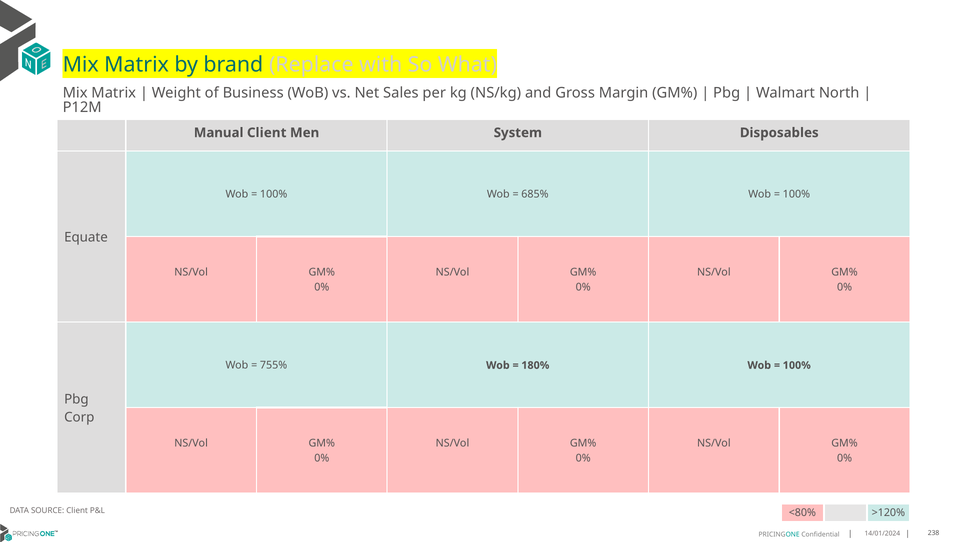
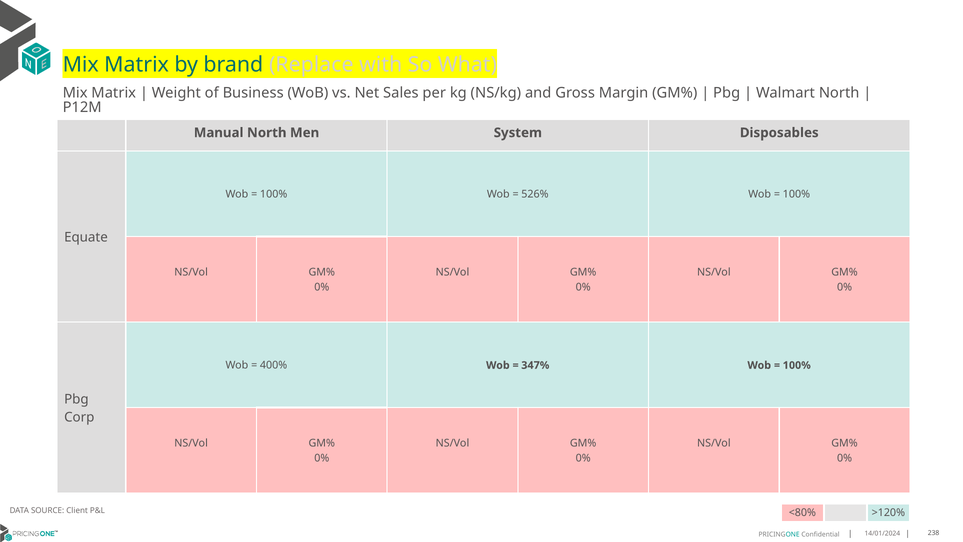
Manual Client: Client -> North
685%: 685% -> 526%
755%: 755% -> 400%
180%: 180% -> 347%
